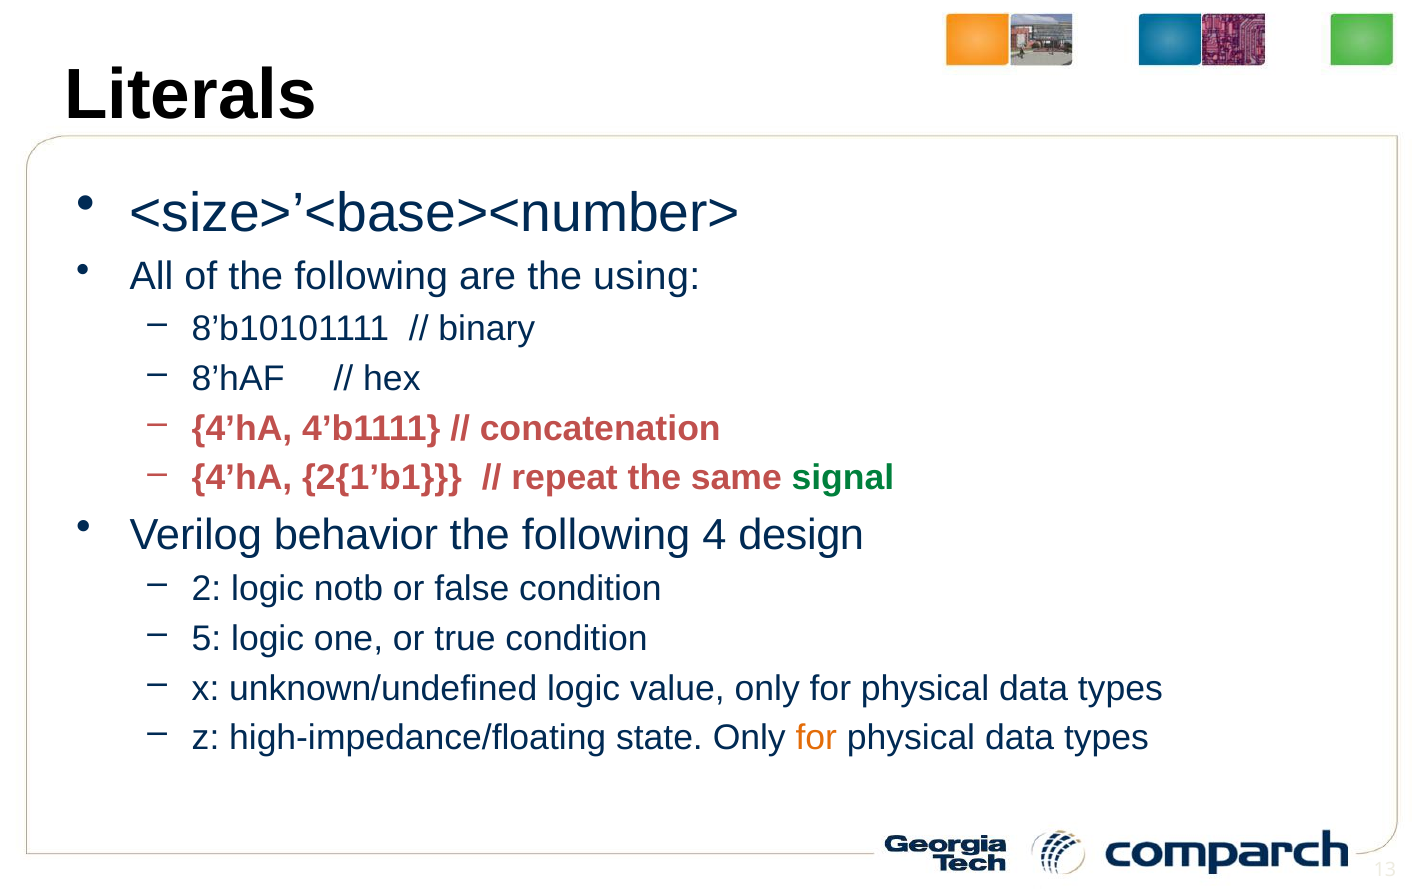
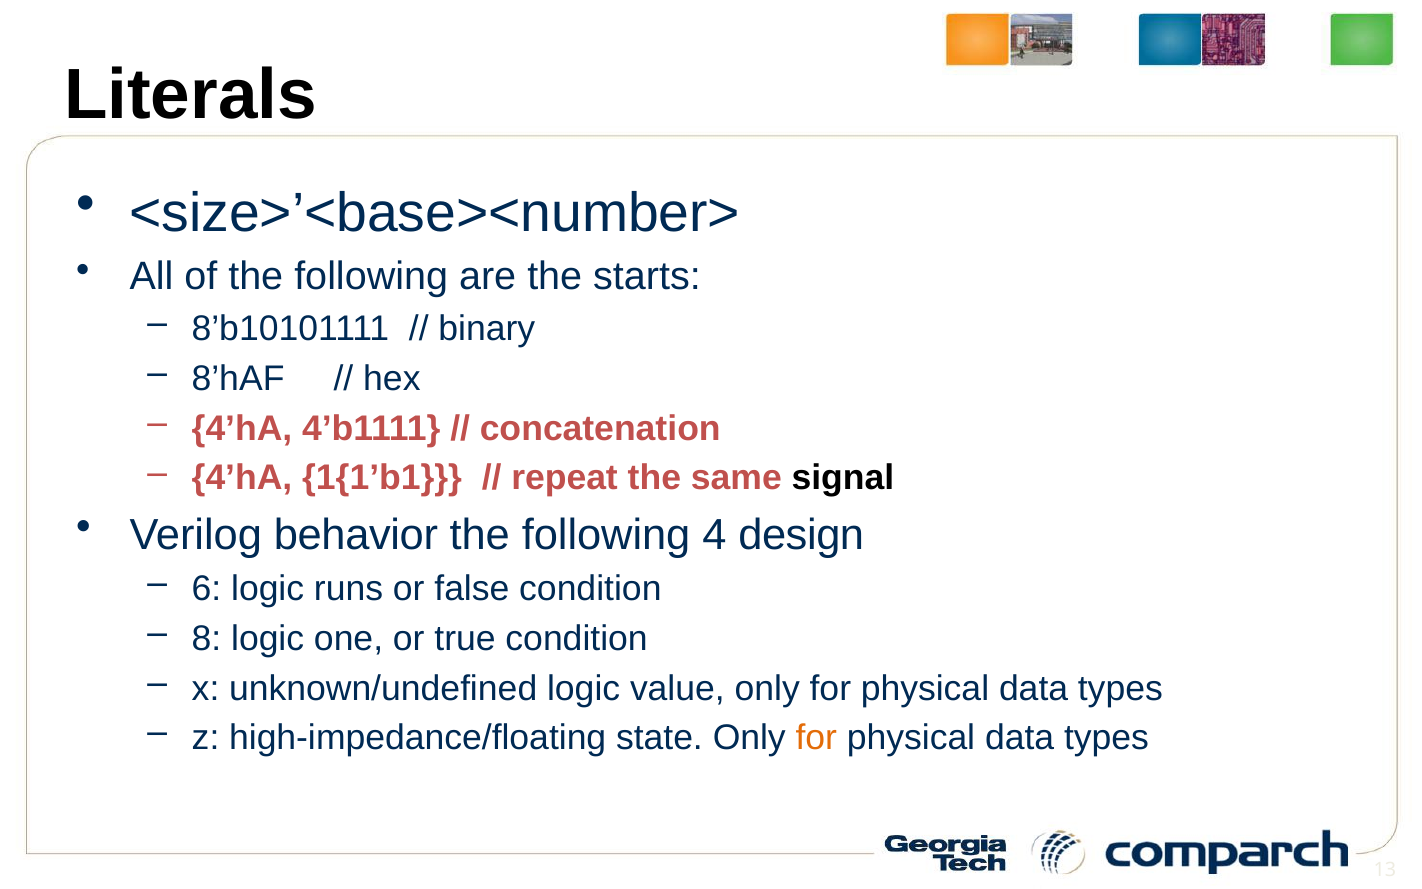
using: using -> starts
2{1’b1: 2{1’b1 -> 1{1’b1
signal colour: green -> black
2: 2 -> 6
notb: notb -> runs
5: 5 -> 8
